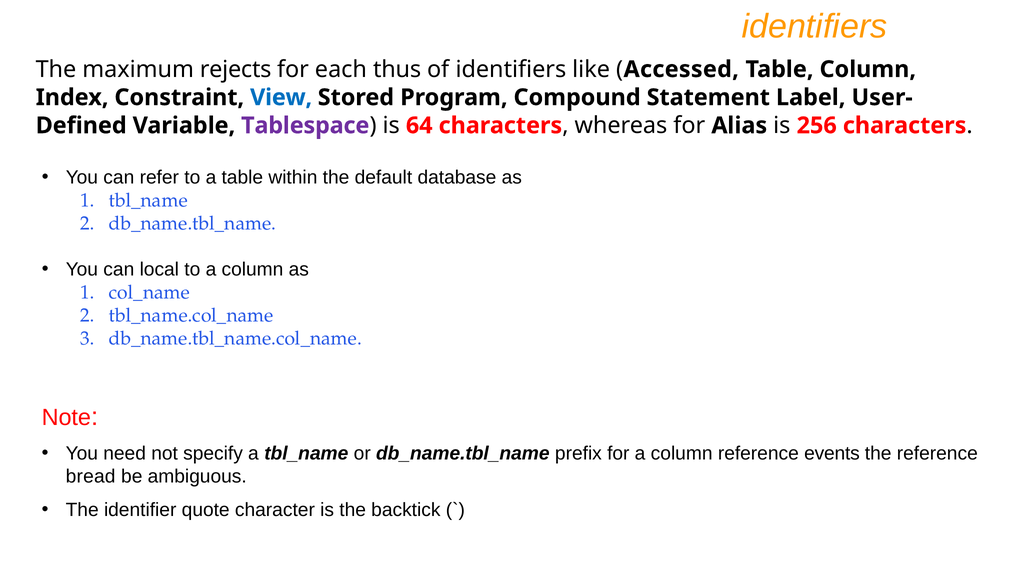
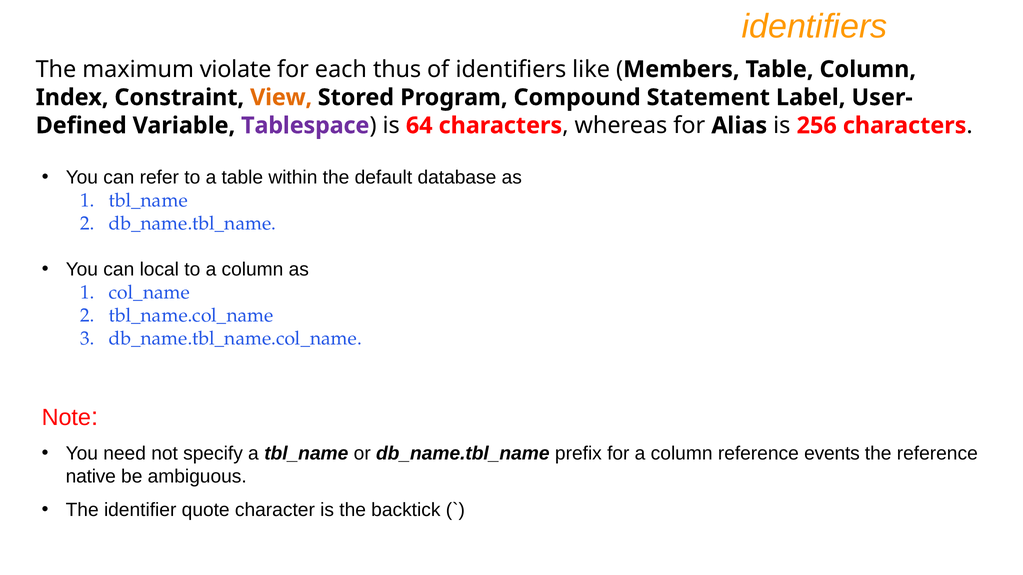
rejects: rejects -> violate
Accessed: Accessed -> Members
View colour: blue -> orange
bread: bread -> native
